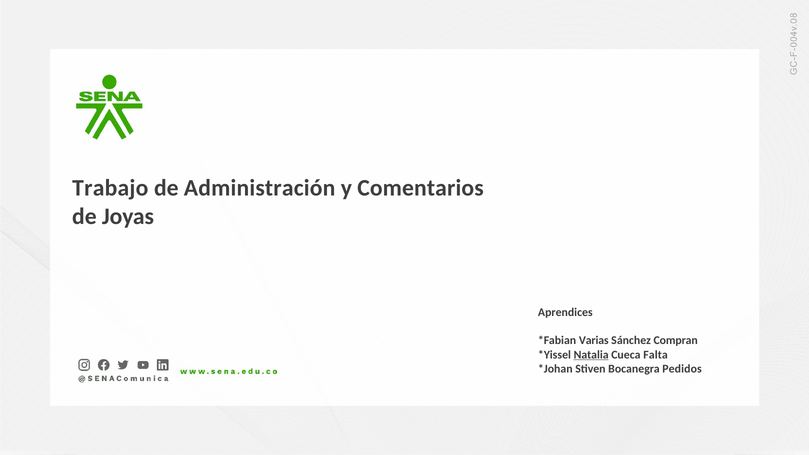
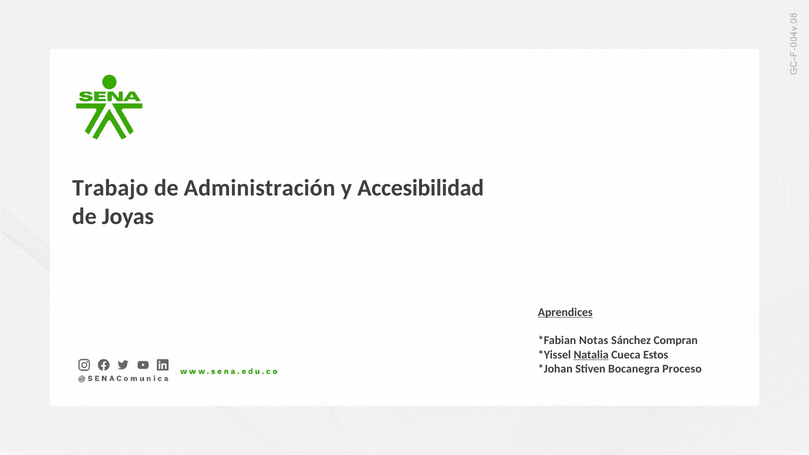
Comentarios: Comentarios -> Accesibilidad
Aprendices underline: none -> present
Varias: Varias -> Notas
Falta: Falta -> Estos
Pedidos: Pedidos -> Proceso
